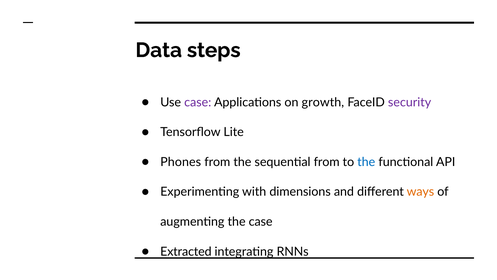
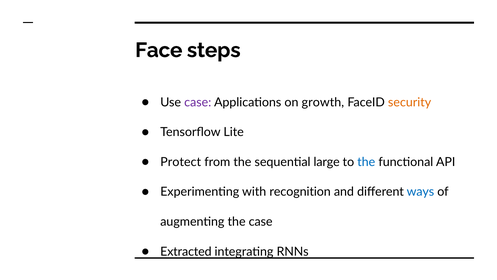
Data: Data -> Face
security colour: purple -> orange
Phones: Phones -> Protect
sequential from: from -> large
dimensions: dimensions -> recognition
ways colour: orange -> blue
